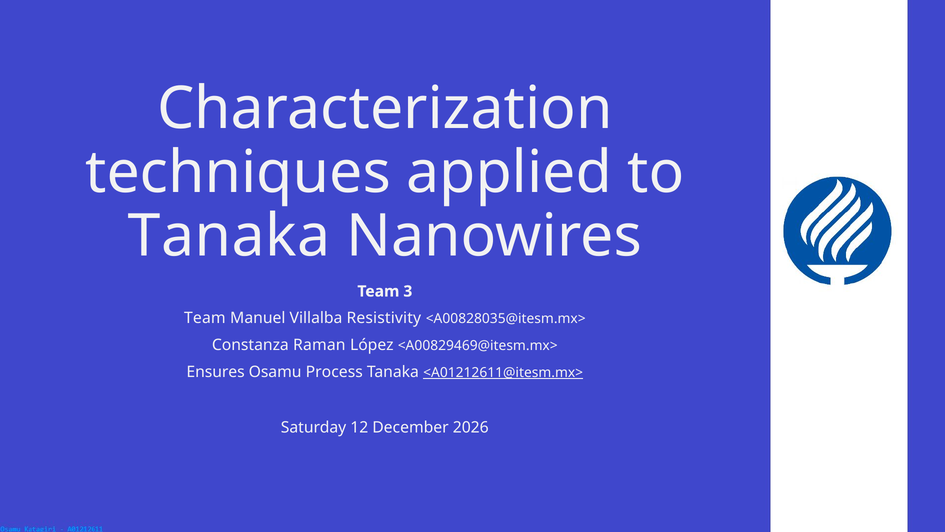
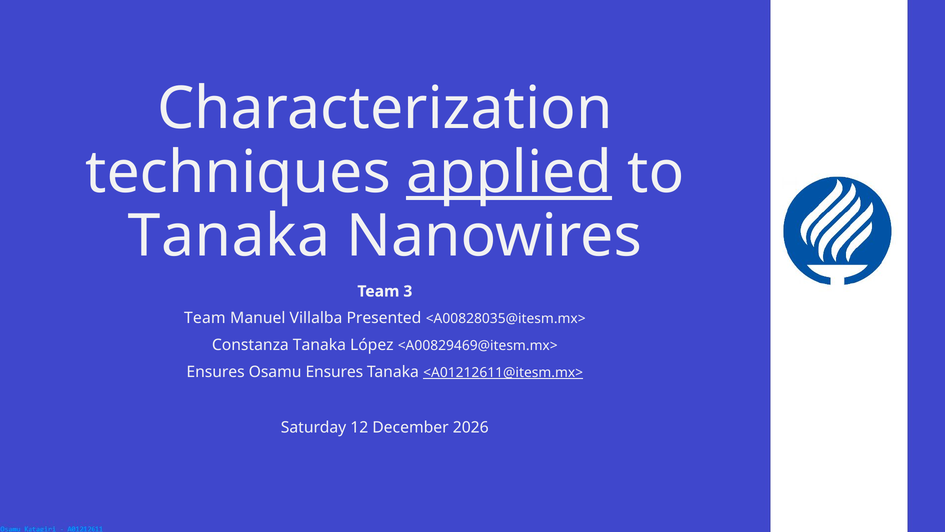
applied underline: none -> present
Resistivity: Resistivity -> Presented
Constanza Raman: Raman -> Tanaka
Osamu Process: Process -> Ensures
